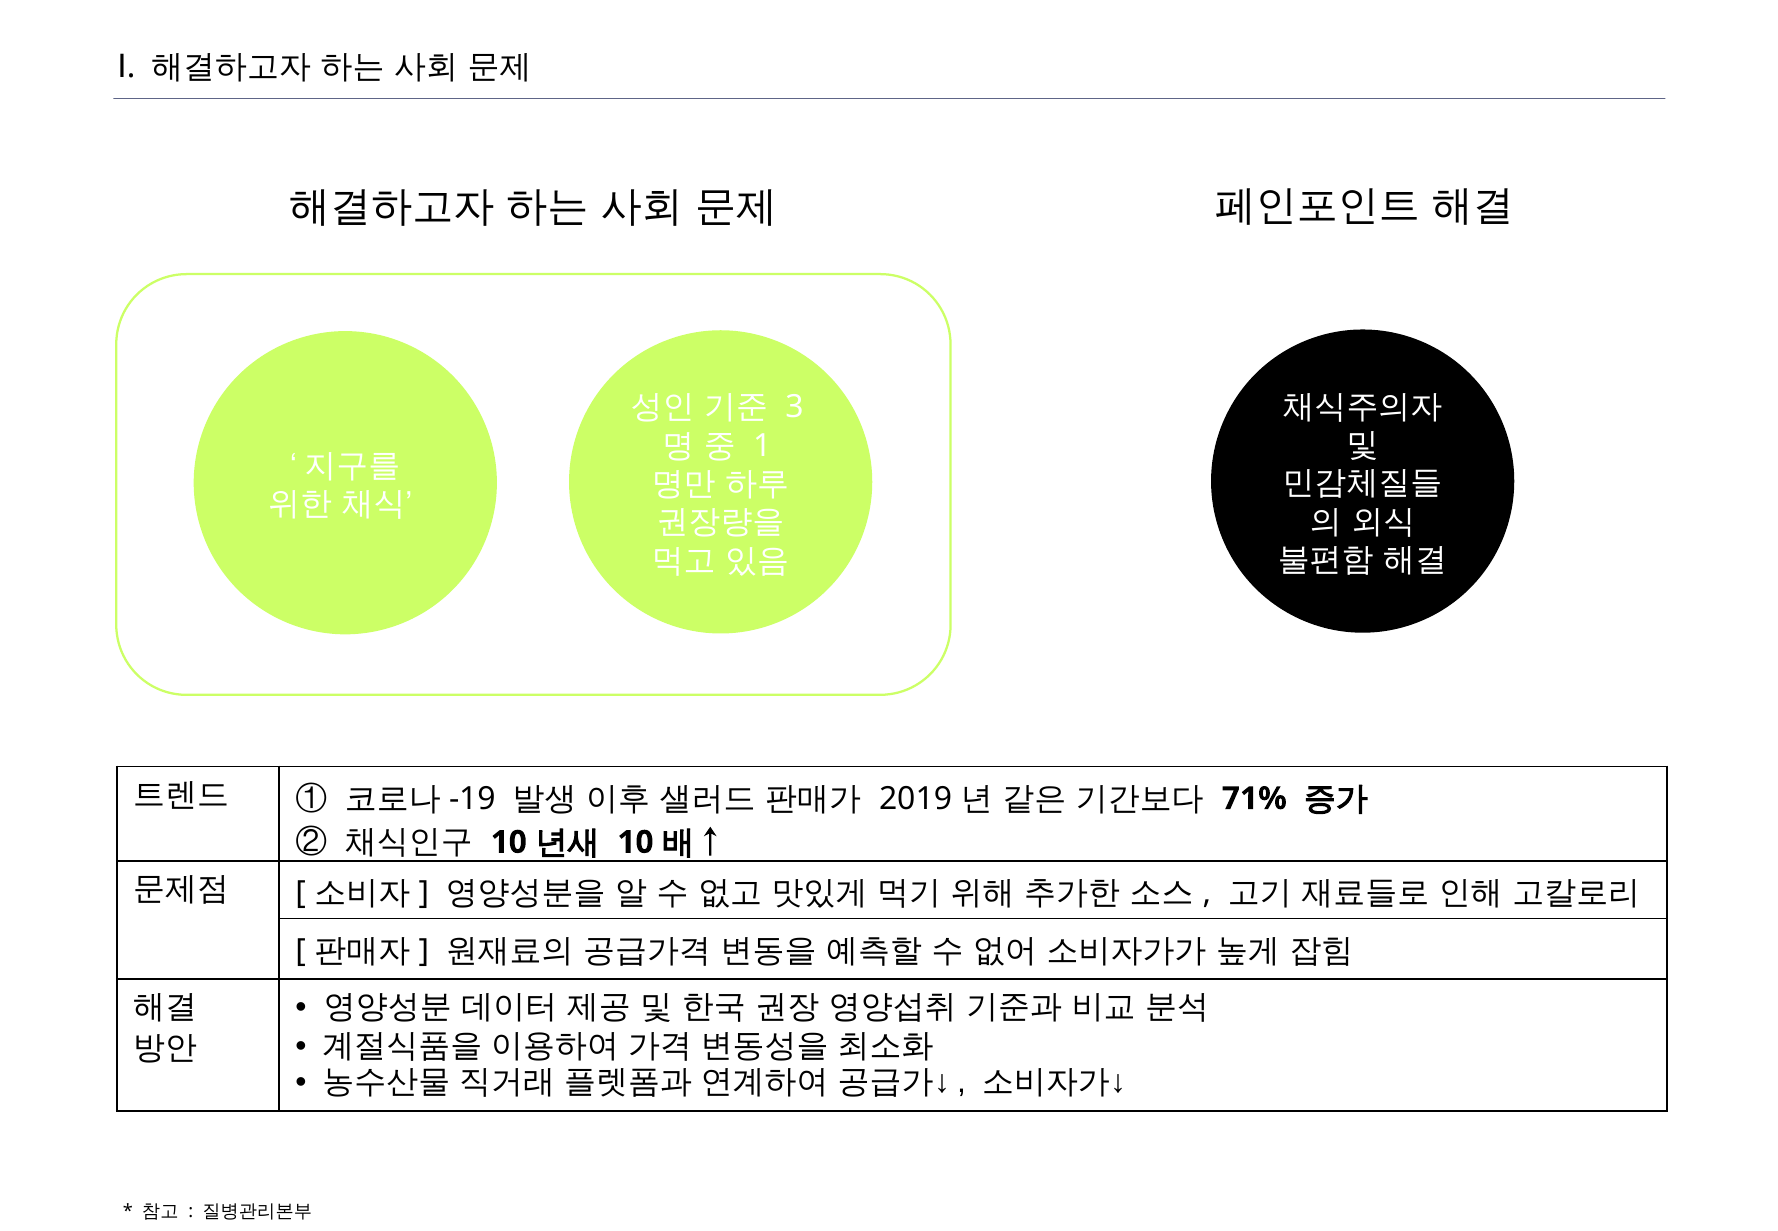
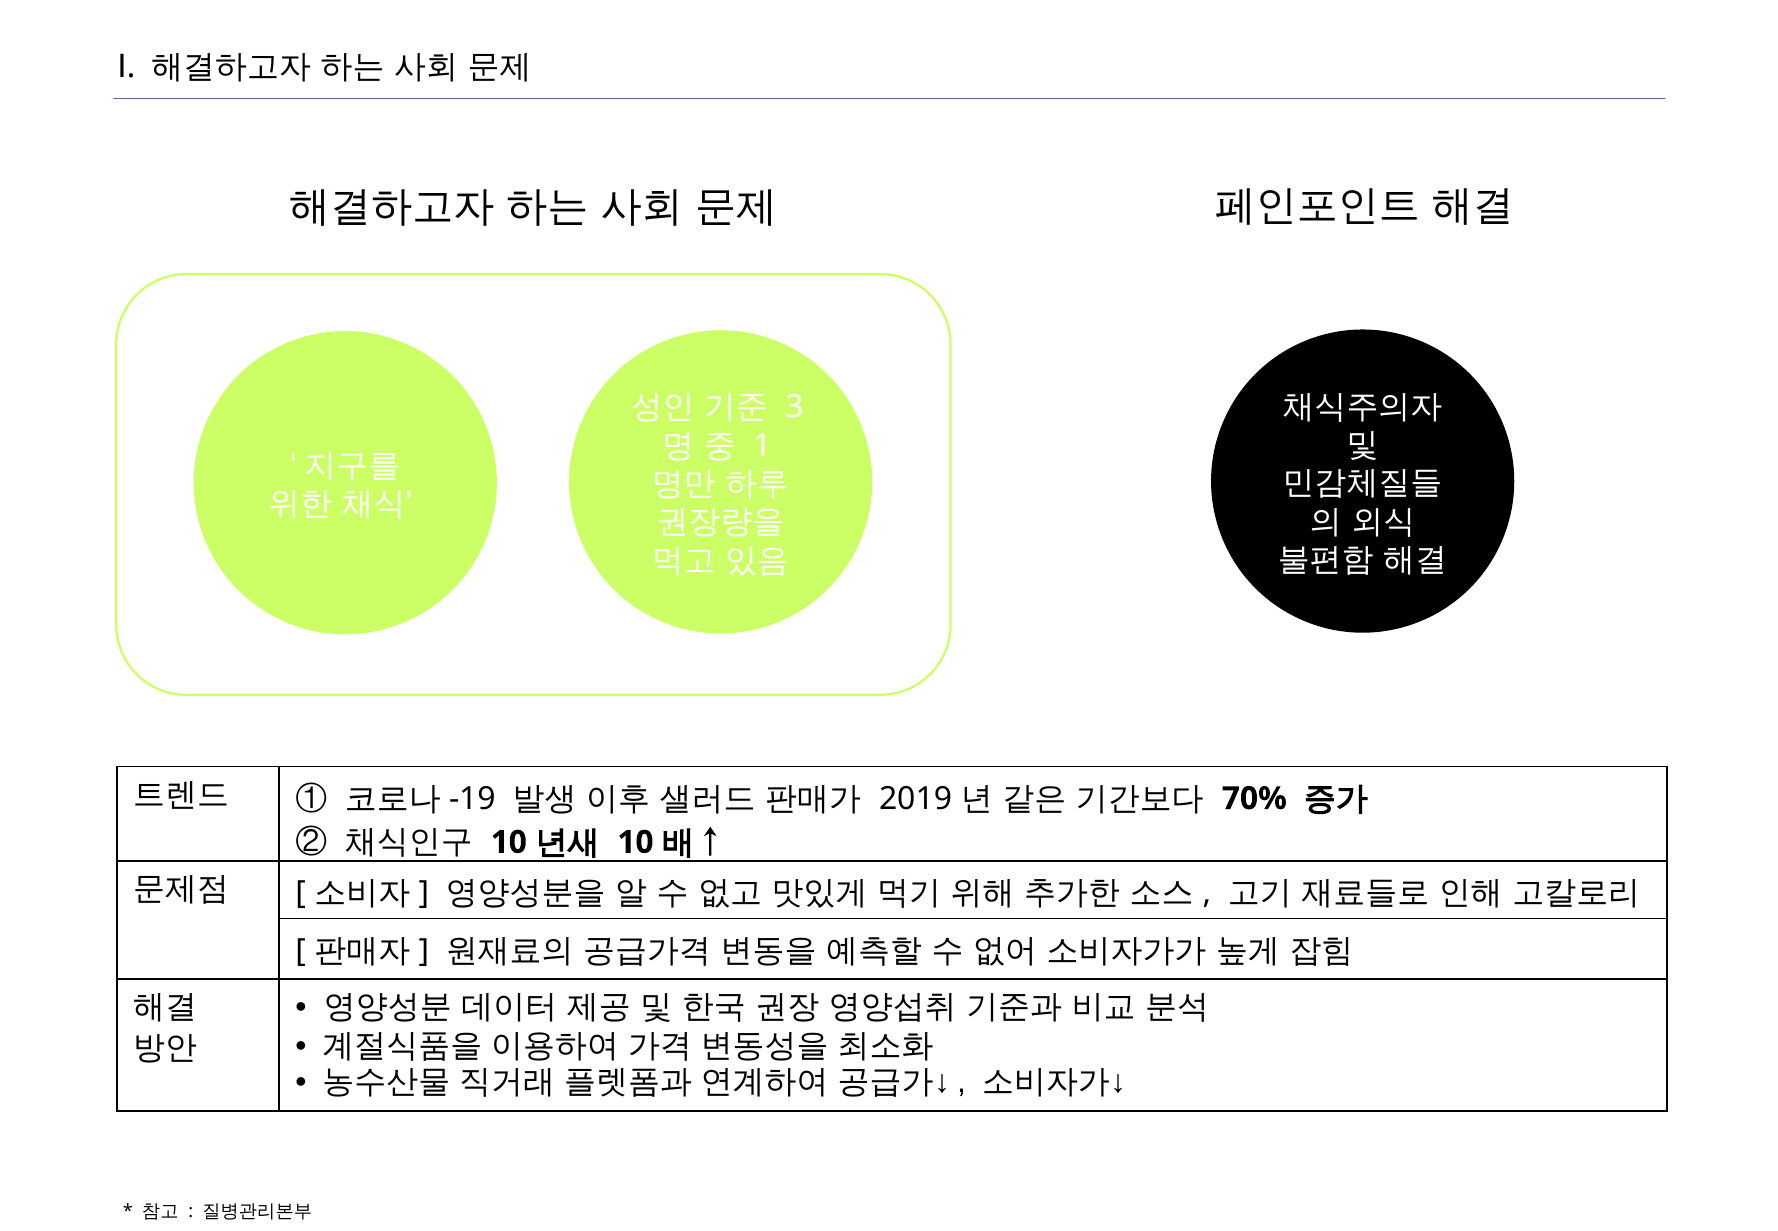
71%: 71% -> 70%
